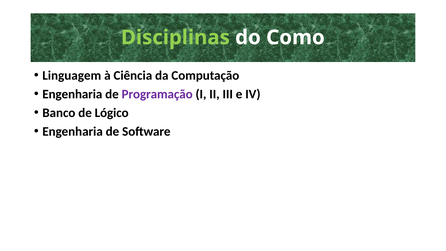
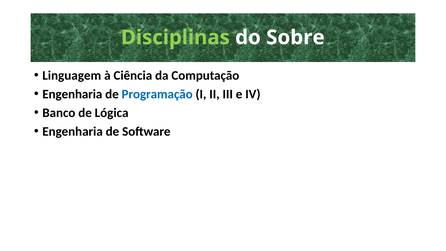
Como: Como -> Sobre
Programação colour: purple -> blue
Lógico: Lógico -> Lógica
